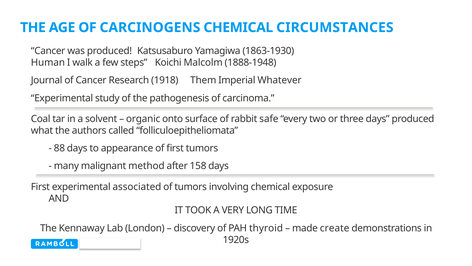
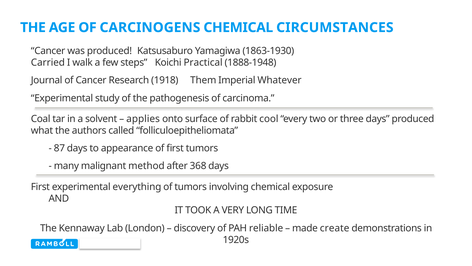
Human: Human -> Carried
Malcolm: Malcolm -> Practical
organic: organic -> applies
safe: safe -> cool
88: 88 -> 87
158: 158 -> 368
associated: associated -> everything
thyroid: thyroid -> reliable
